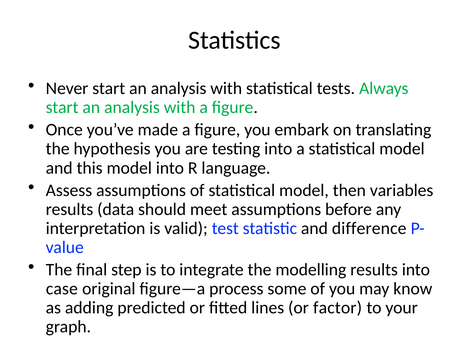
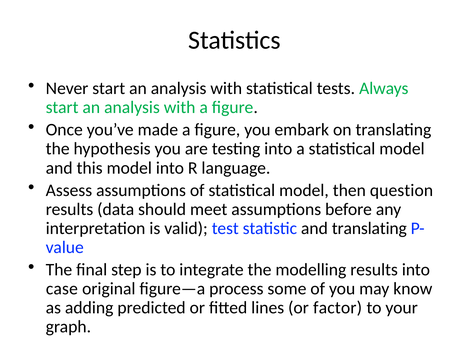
variables: variables -> question
and difference: difference -> translating
